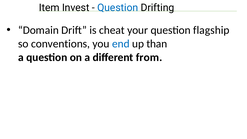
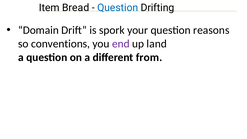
Invest: Invest -> Bread
cheat: cheat -> spork
flagship: flagship -> reasons
end colour: blue -> purple
than: than -> land
